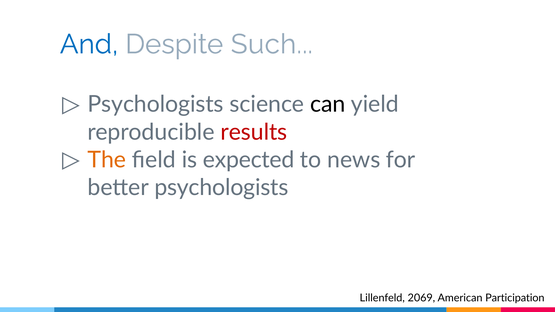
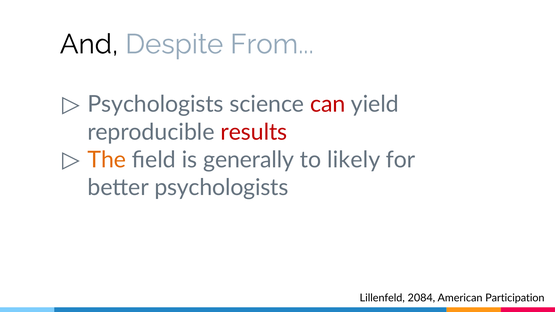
And colour: blue -> black
Such: Such -> From
can colour: black -> red
expected: expected -> generally
news: news -> likely
2069: 2069 -> 2084
